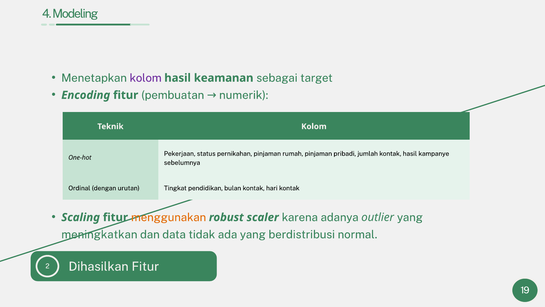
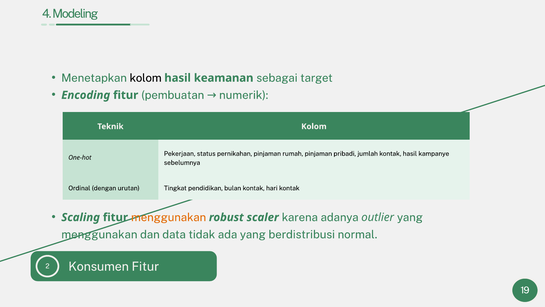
kolom at (146, 78) colour: purple -> black
meningkatkan at (99, 234): meningkatkan -> menggunakan
Dihasilkan: Dihasilkan -> Konsumen
